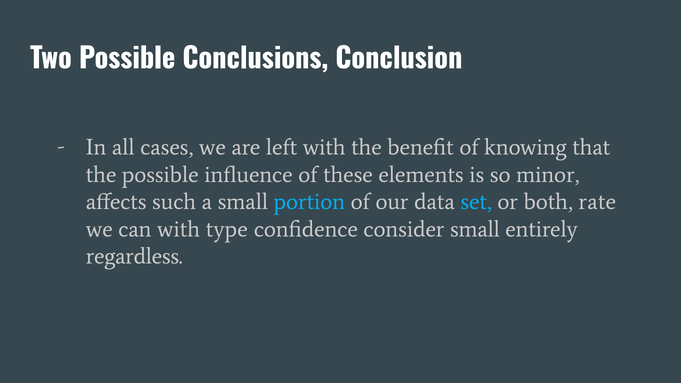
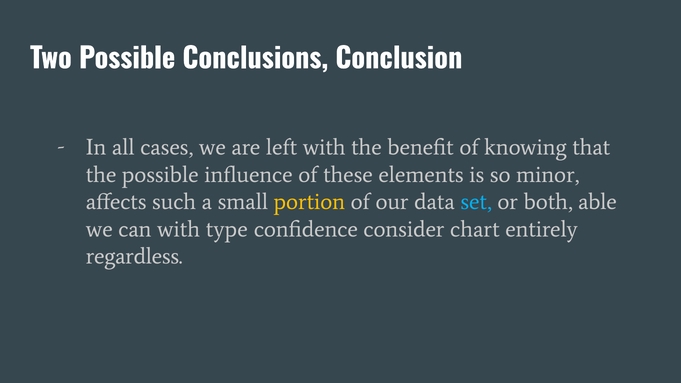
portion colour: light blue -> yellow
rate: rate -> able
consider small: small -> chart
